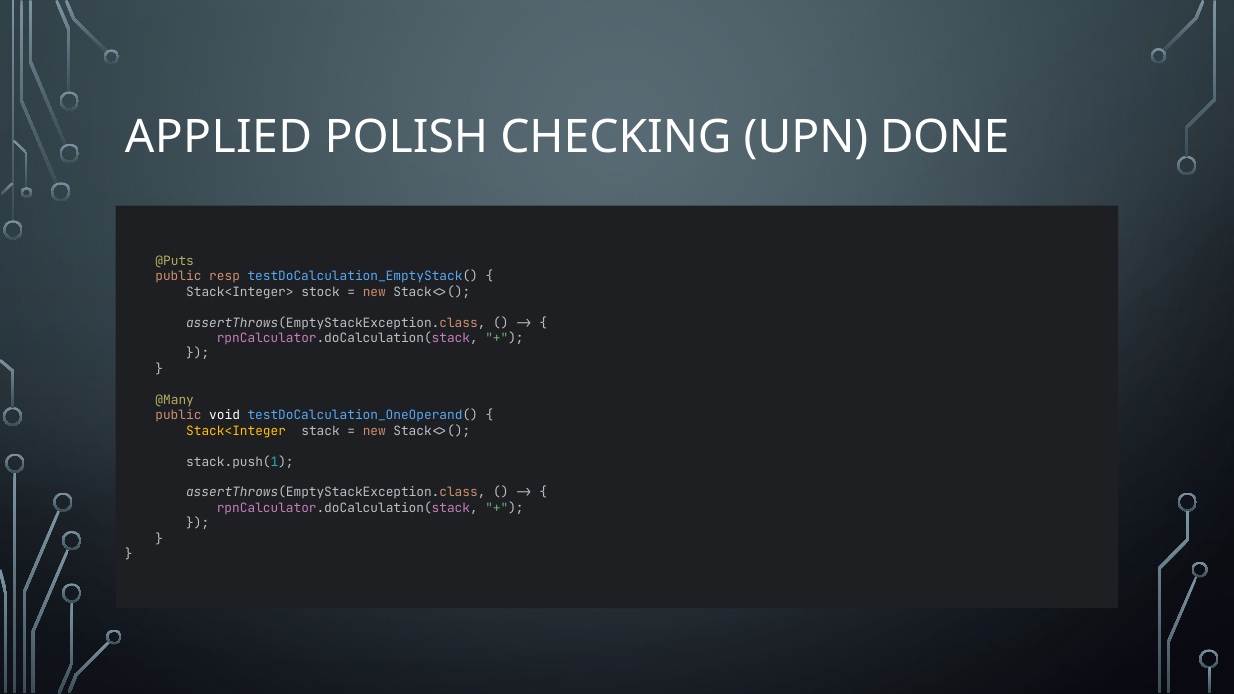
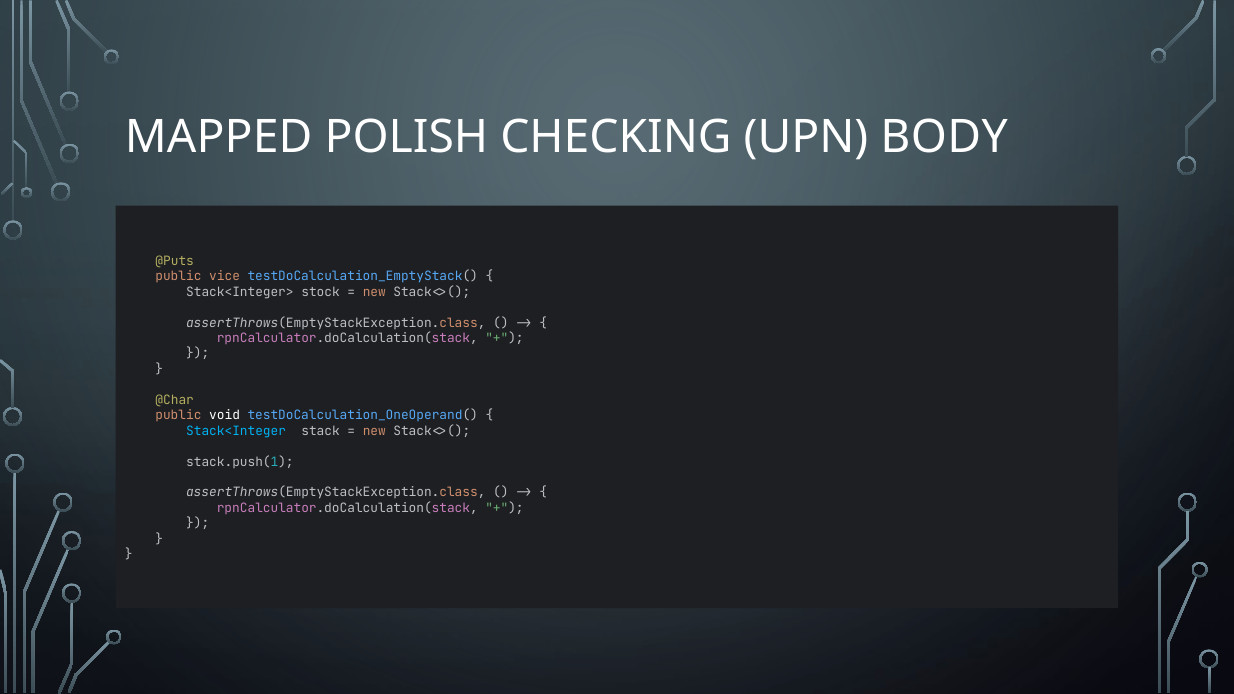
APPLIED: APPLIED -> MAPPED
DONE: DONE -> BODY
resp: resp -> vice
@Many: @Many -> @Char
Stack<Integer> at (240, 431) colour: yellow -> light blue
